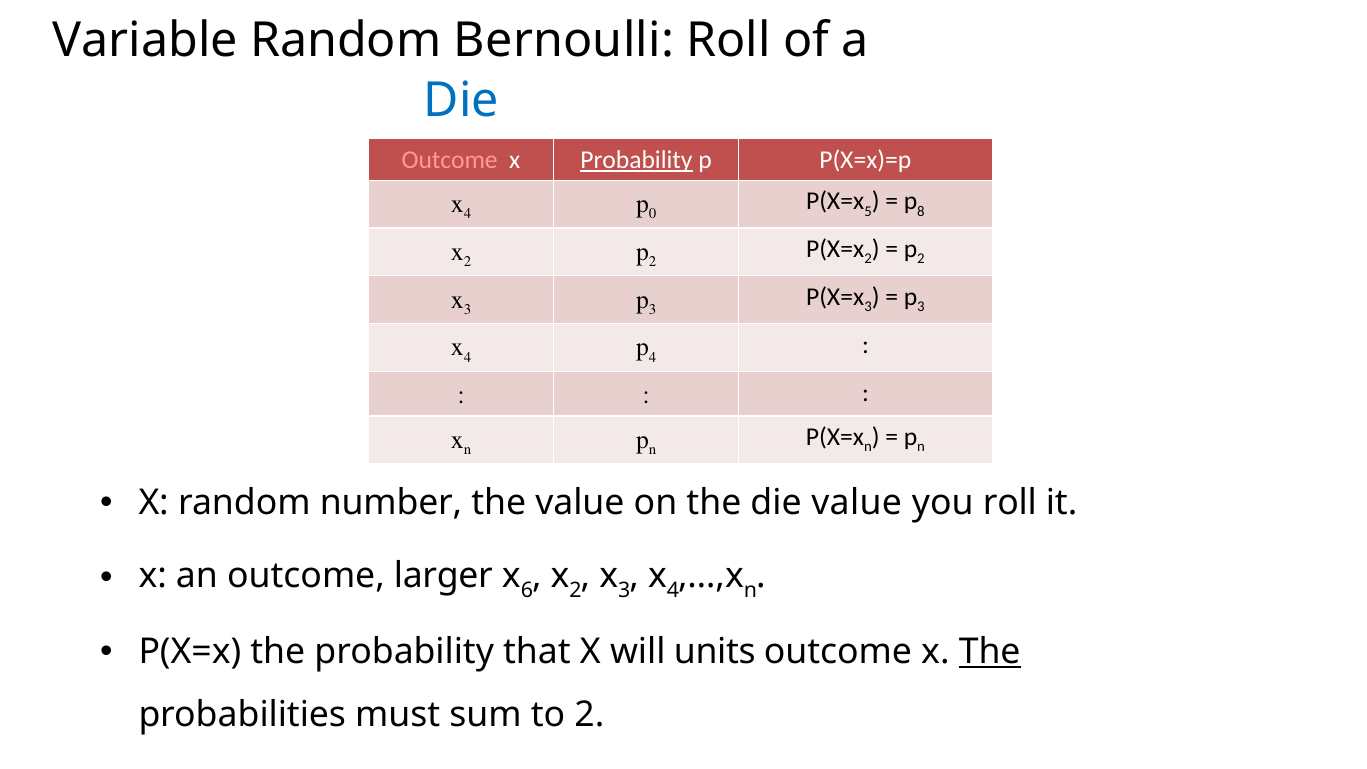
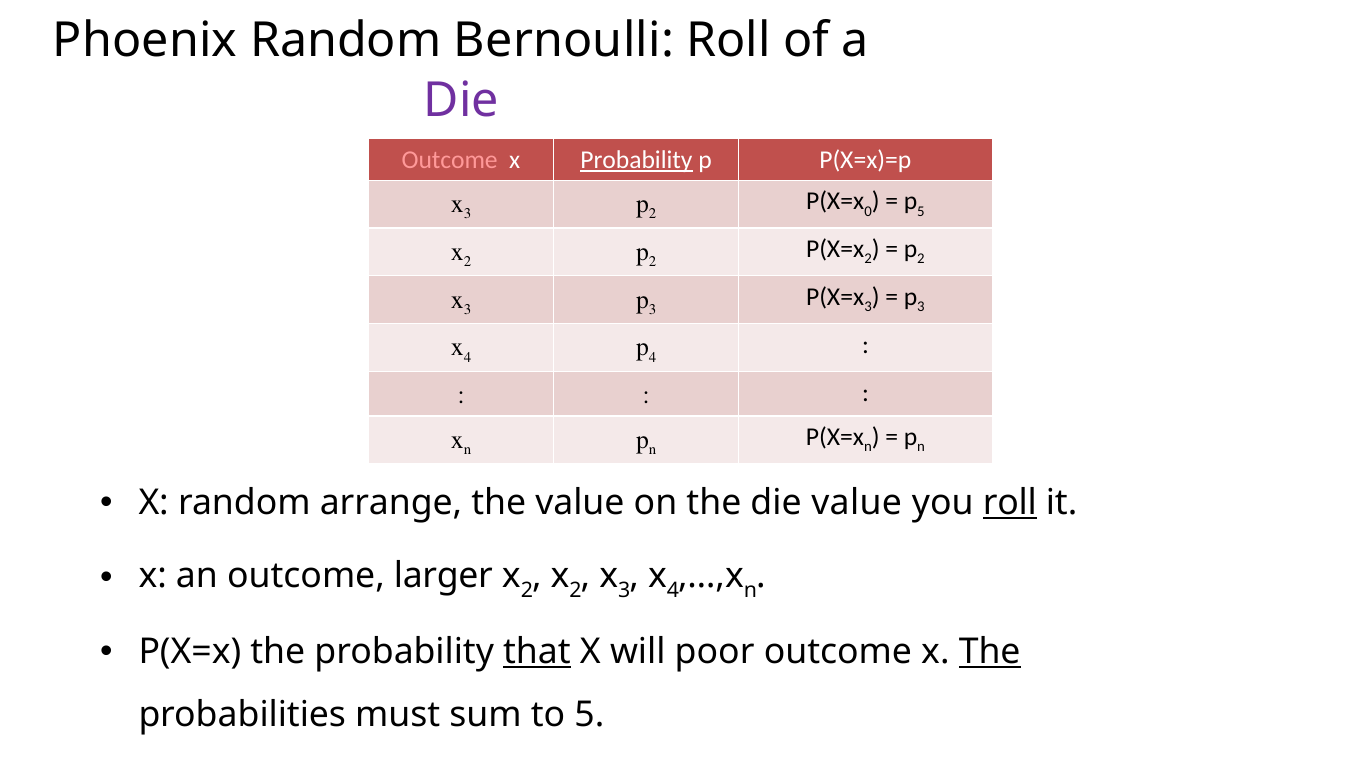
Variable: Variable -> Phoenix
Die at (461, 100) colour: blue -> purple
4 at (468, 214): 4 -> 3
0 at (653, 214): 0 -> 2
5: 5 -> 0
p 8: 8 -> 5
number: number -> arrange
roll at (1010, 503) underline: none -> present
6 at (527, 590): 6 -> 2
that underline: none -> present
units: units -> poor
to 2: 2 -> 5
